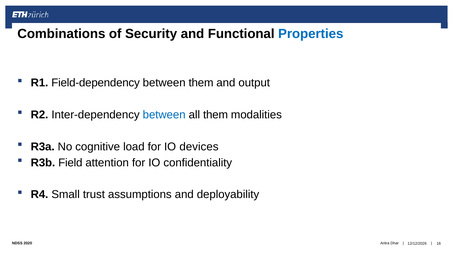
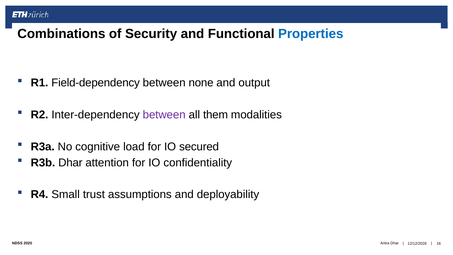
between them: them -> none
between at (164, 115) colour: blue -> purple
devices: devices -> secured
R3b Field: Field -> Dhar
